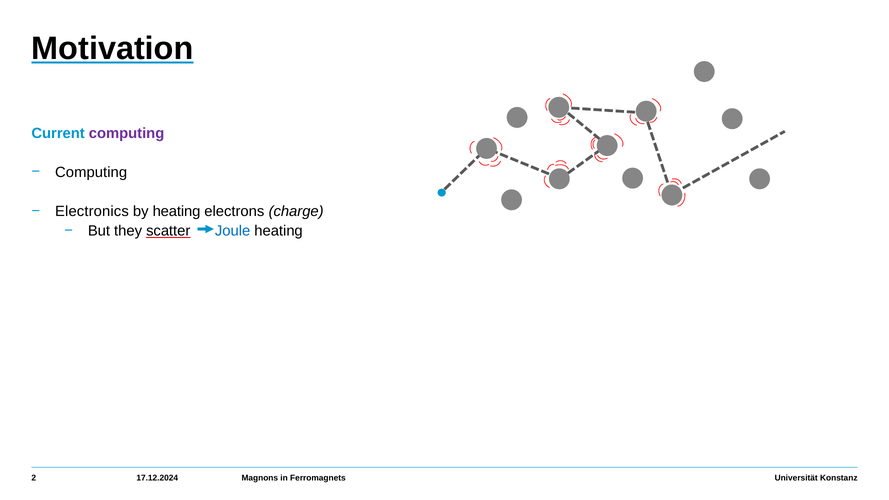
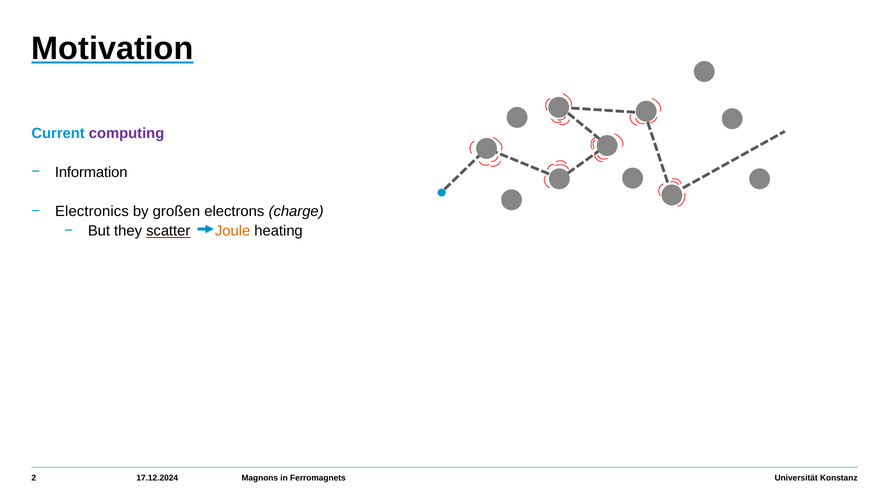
Computing at (91, 172): Computing -> Information
by heating: heating -> großen
Joule colour: blue -> orange
